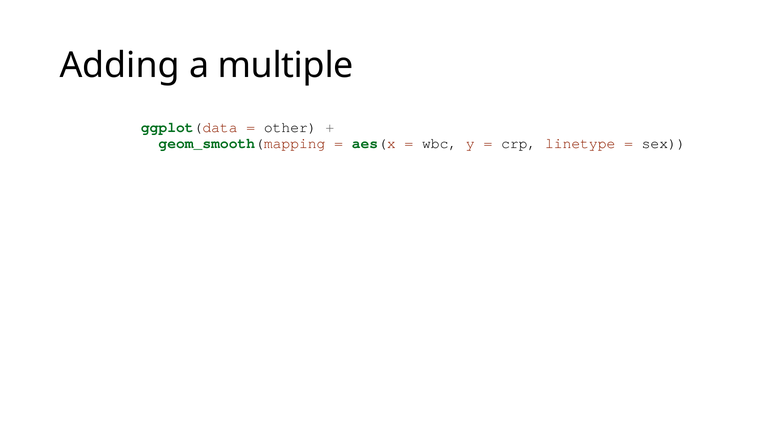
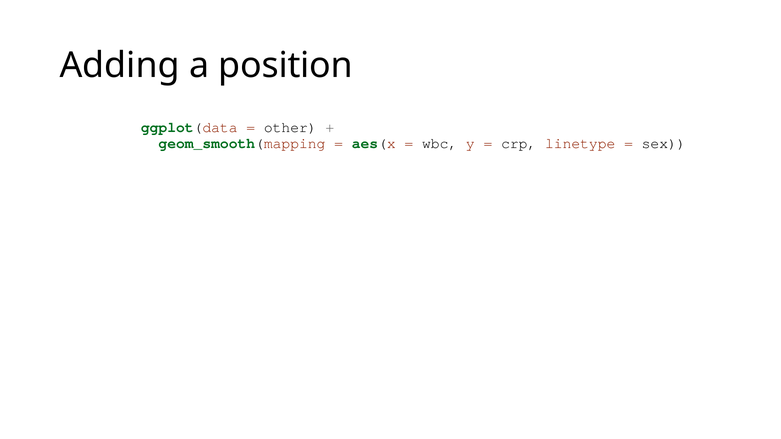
multiple: multiple -> position
